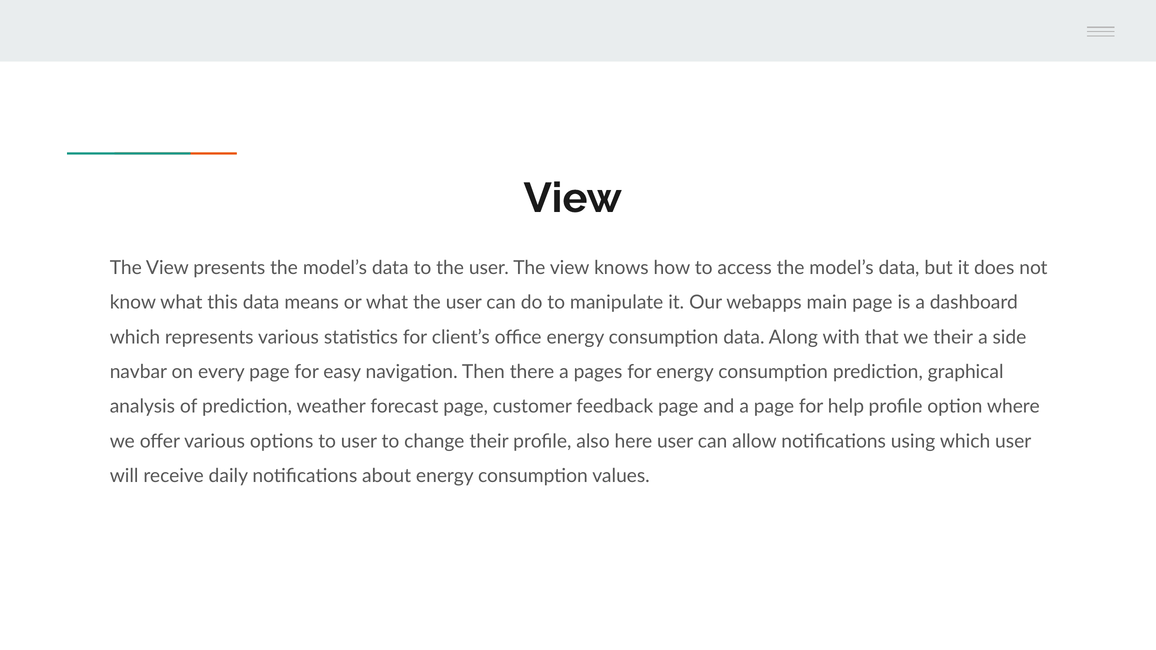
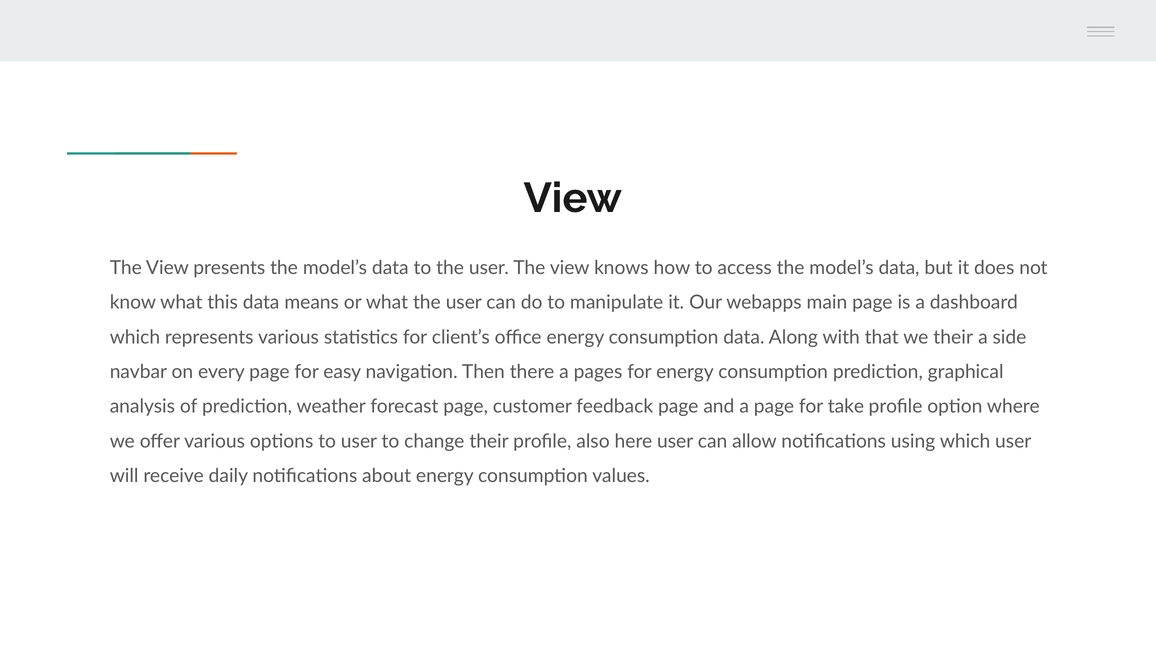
help: help -> take
